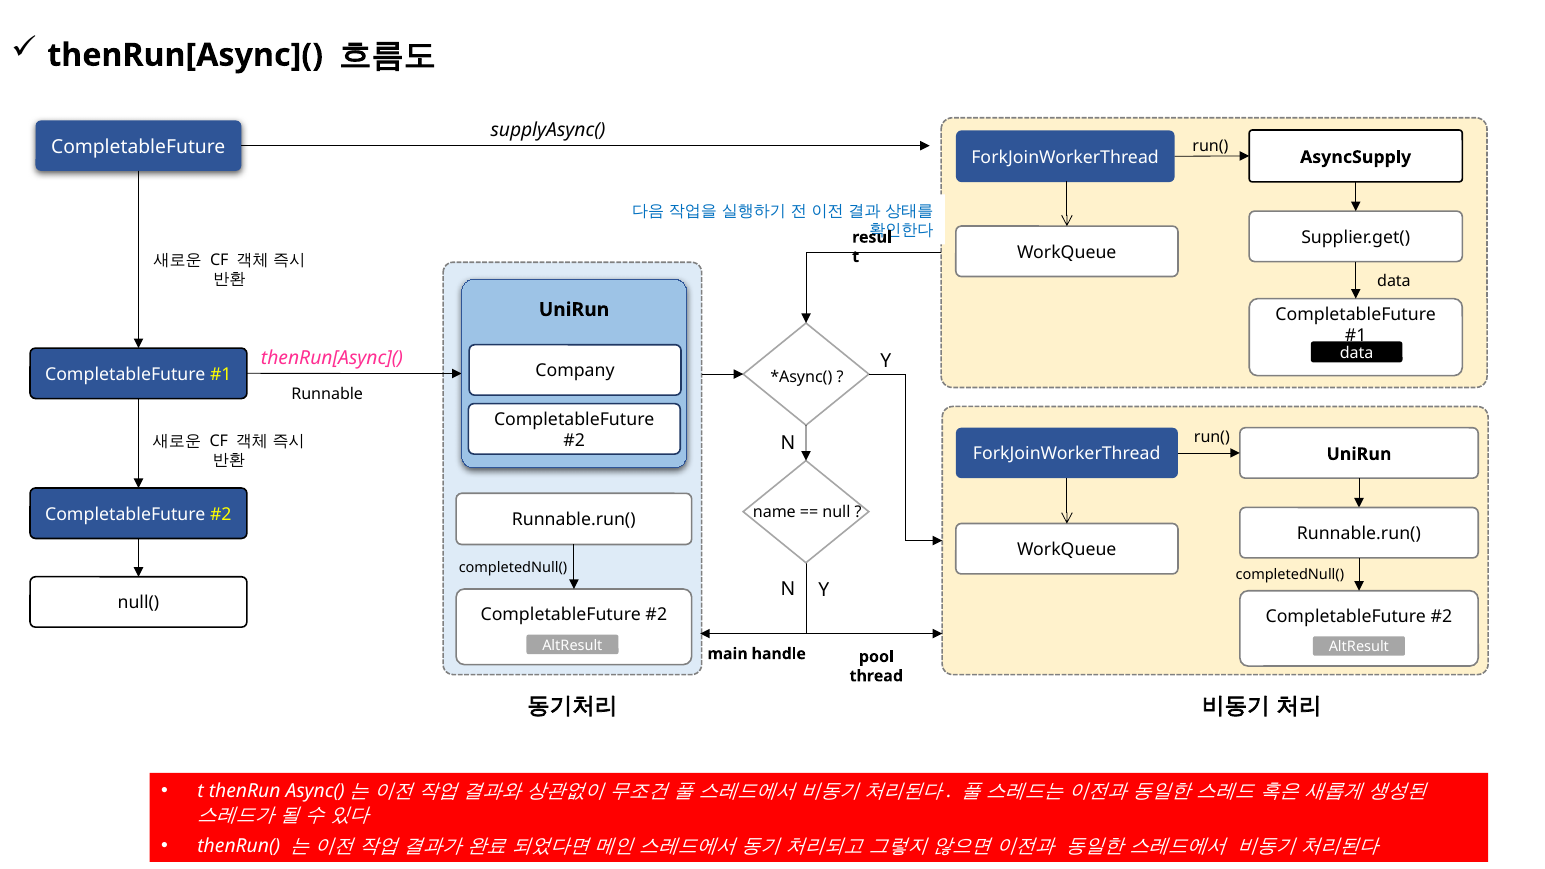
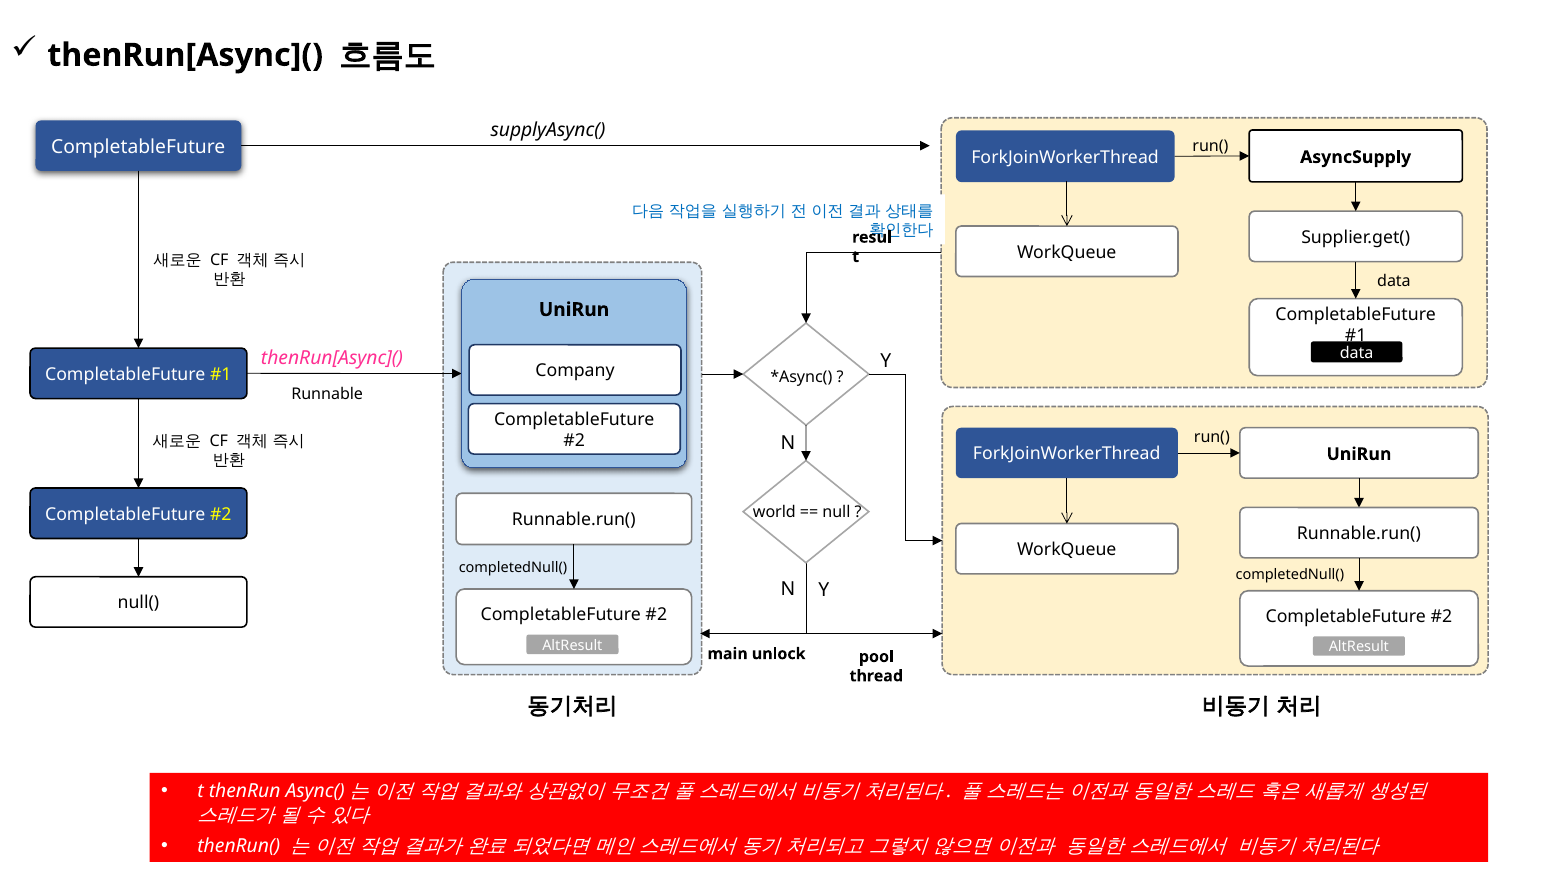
name: name -> world
handle: handle -> unlock
